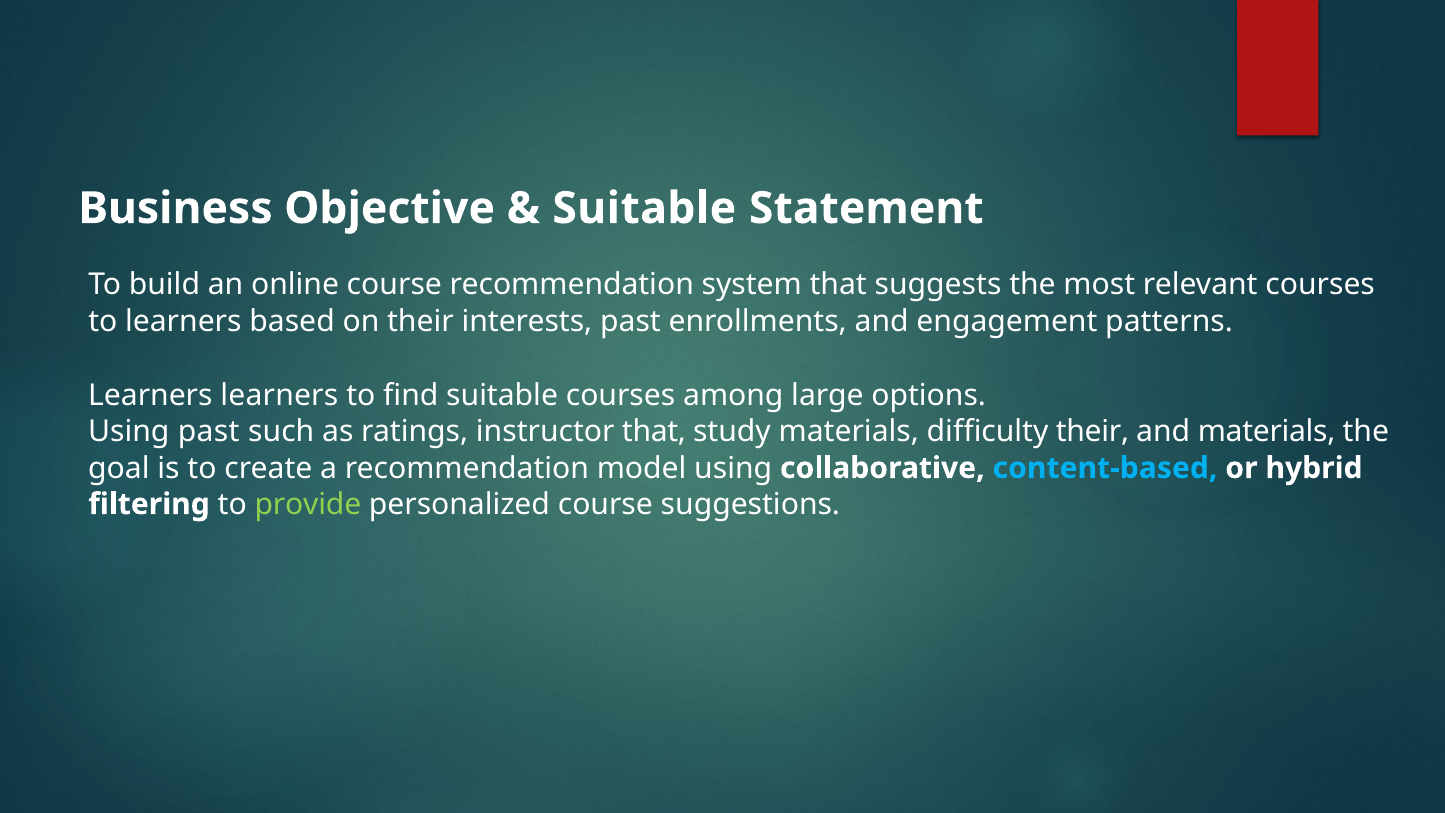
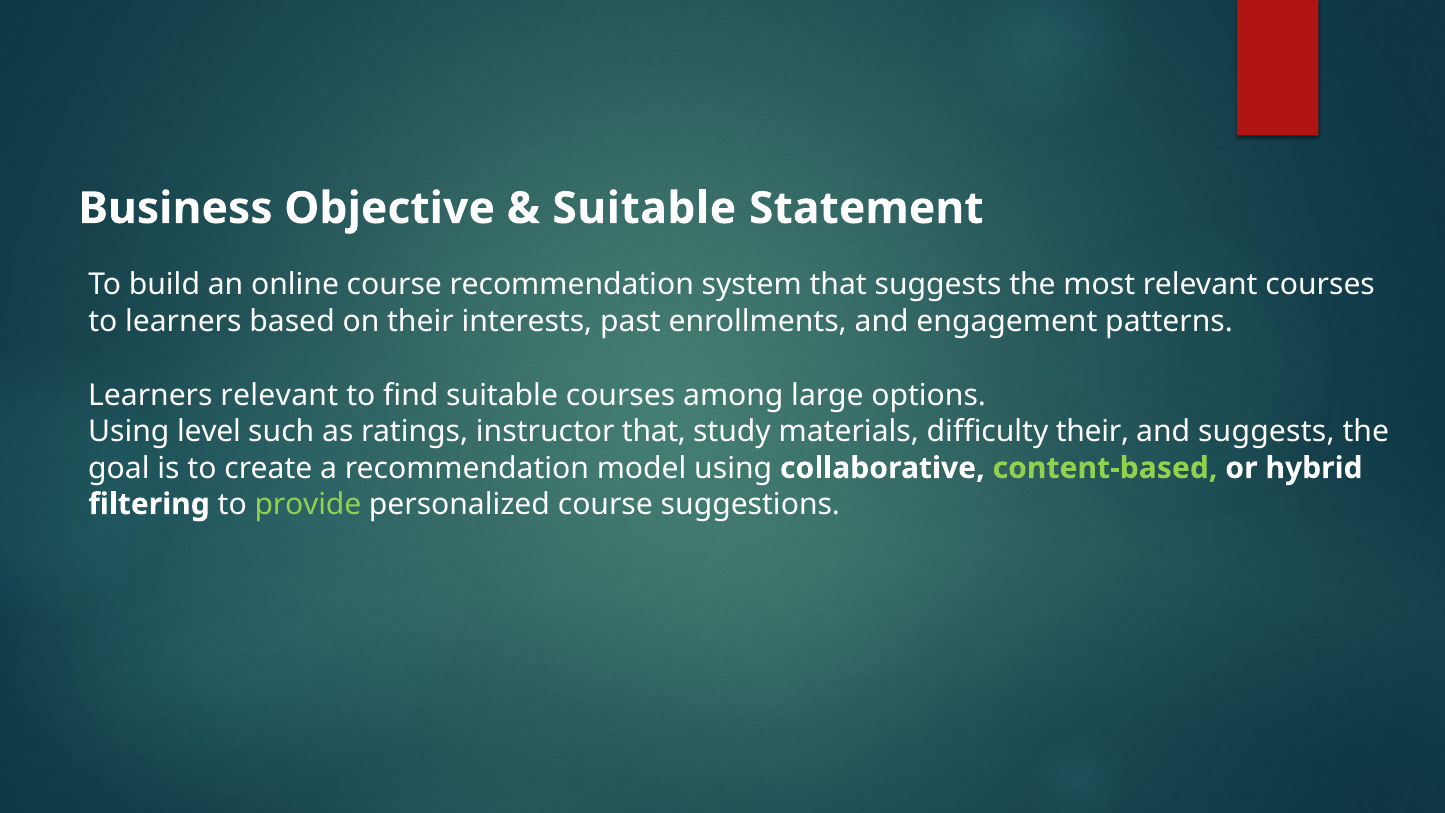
Learners learners: learners -> relevant
Using past: past -> level
and materials: materials -> suggests
content-based colour: light blue -> light green
